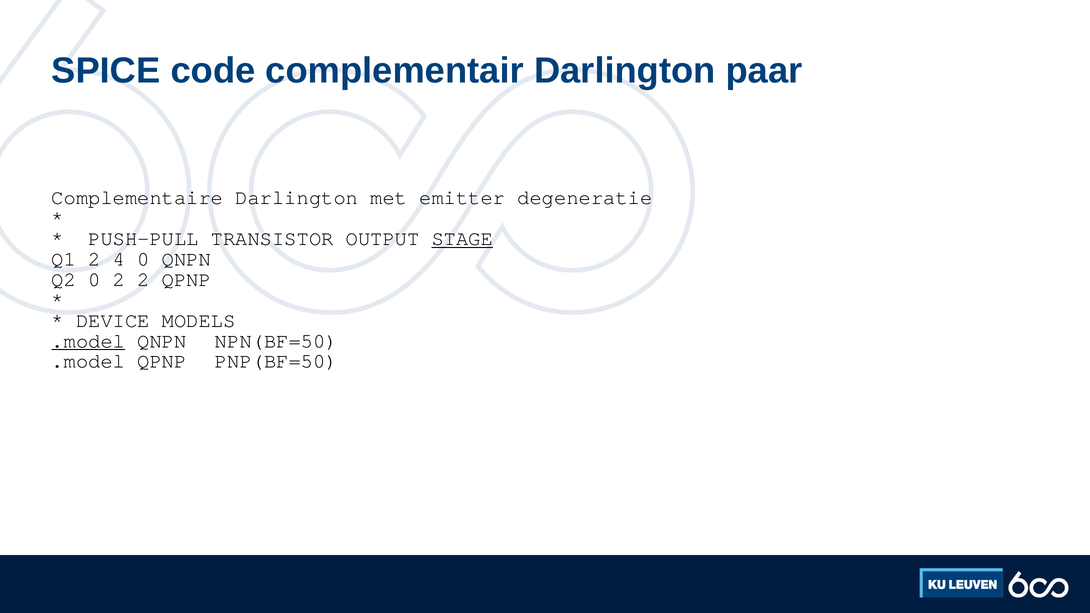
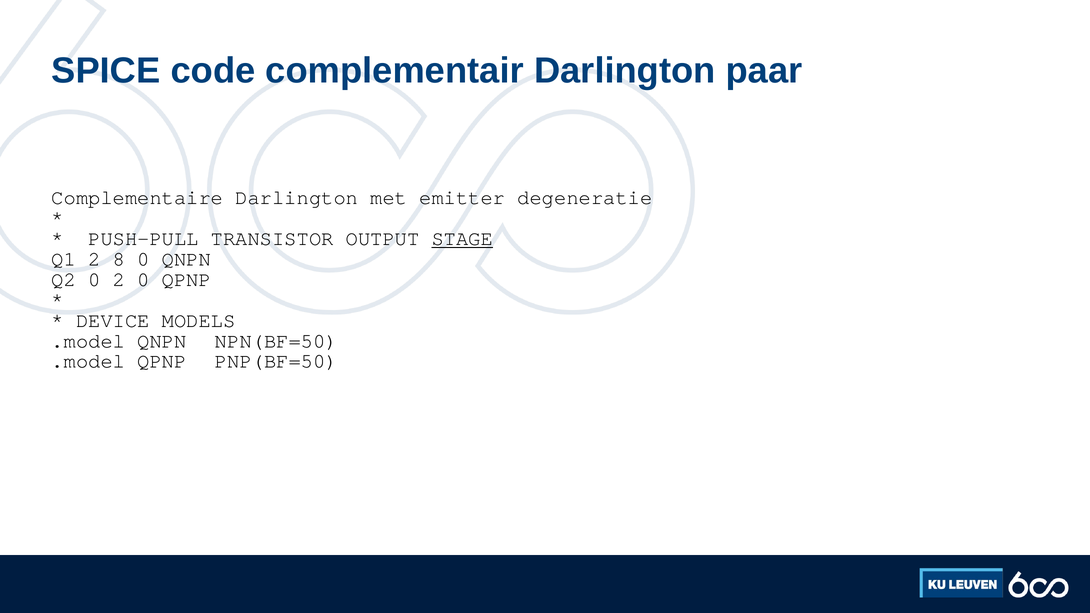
4: 4 -> 8
2 2: 2 -> 0
.model at (88, 341) underline: present -> none
